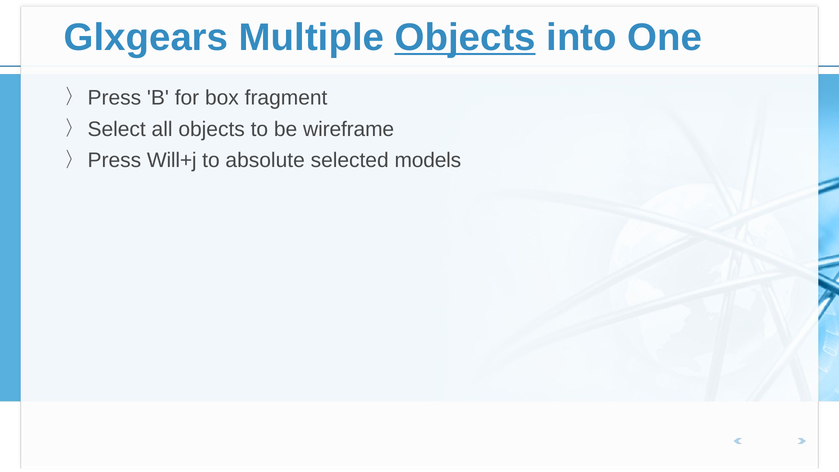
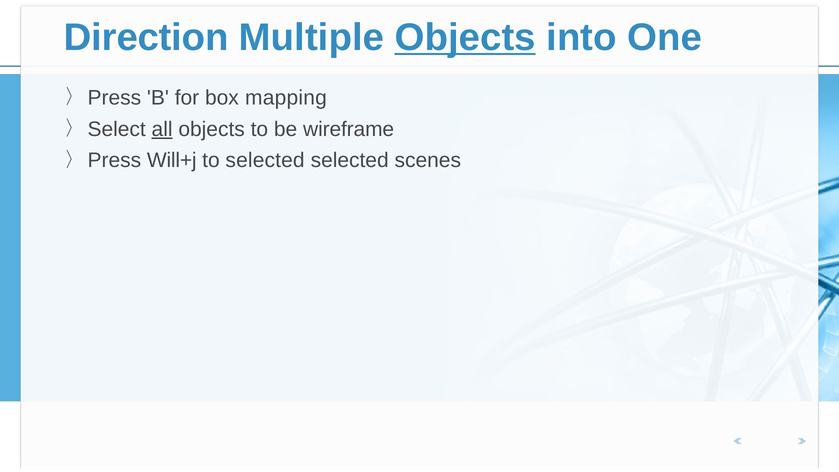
Glxgears: Glxgears -> Direction
fragment: fragment -> mapping
all underline: none -> present
to absolute: absolute -> selected
models: models -> scenes
